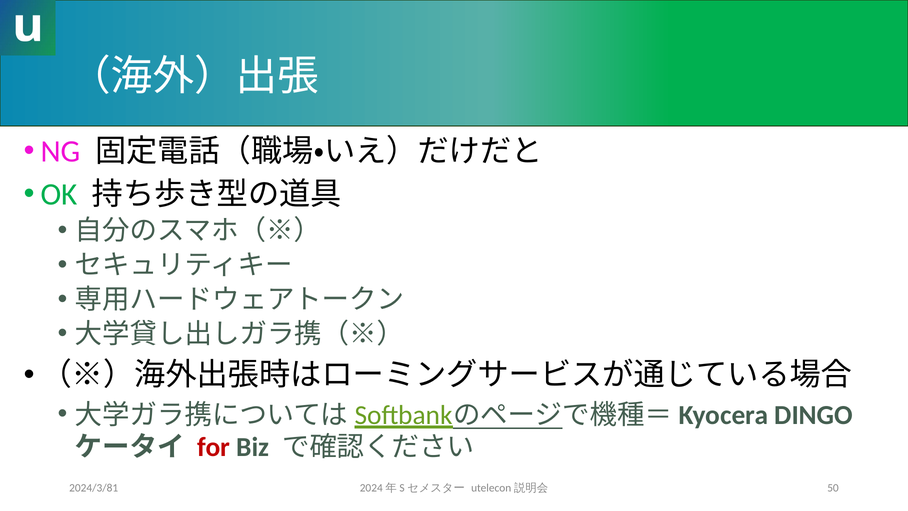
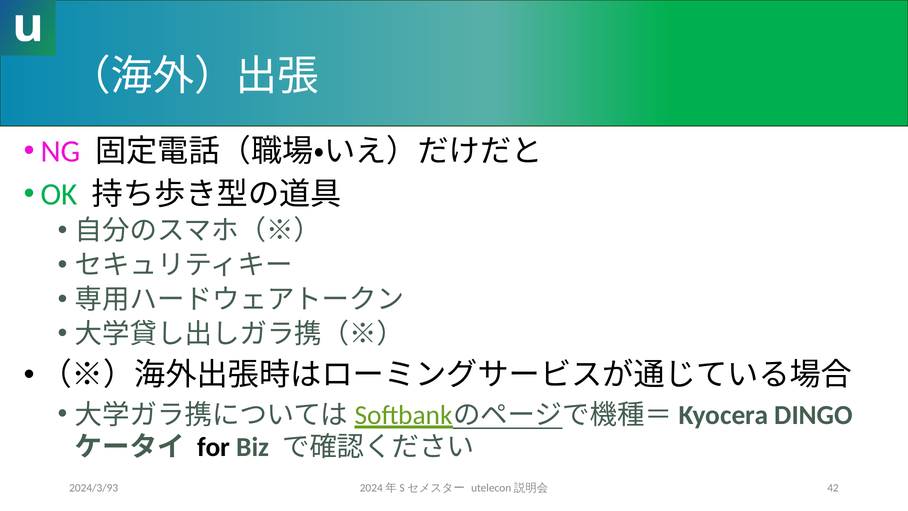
for colour: red -> black
2024/3/81: 2024/3/81 -> 2024/3/93
50: 50 -> 42
